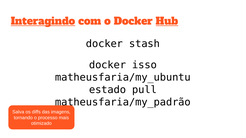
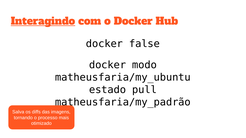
Hub underline: present -> none
stash: stash -> false
isso: isso -> modo
